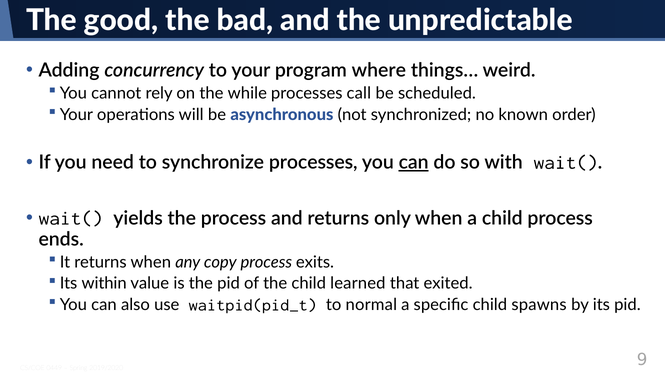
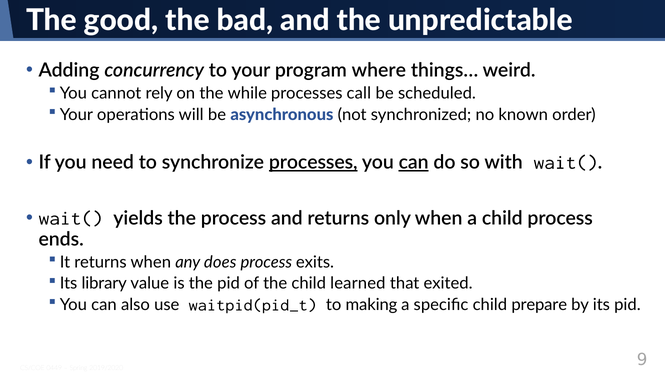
processes at (313, 162) underline: none -> present
copy: copy -> does
within: within -> library
normal: normal -> making
spawns: spawns -> prepare
